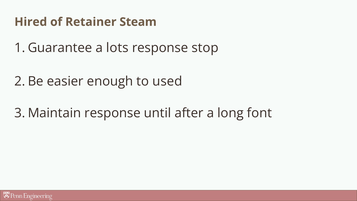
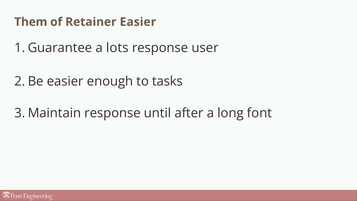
Hired: Hired -> Them
Retainer Steam: Steam -> Easier
stop: stop -> user
used: used -> tasks
